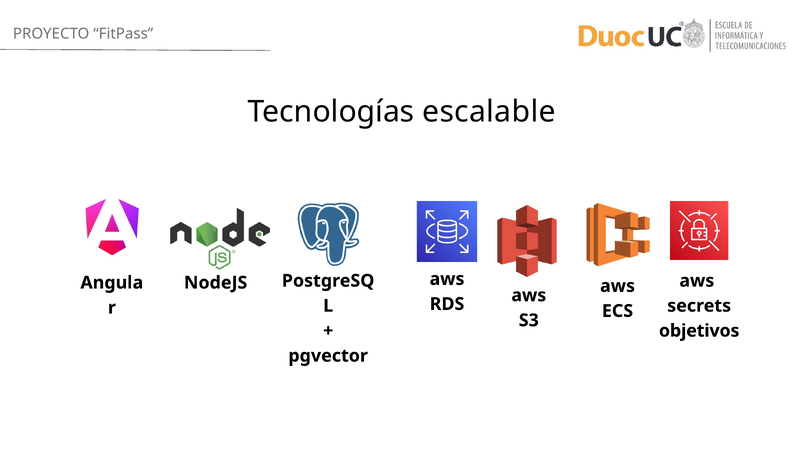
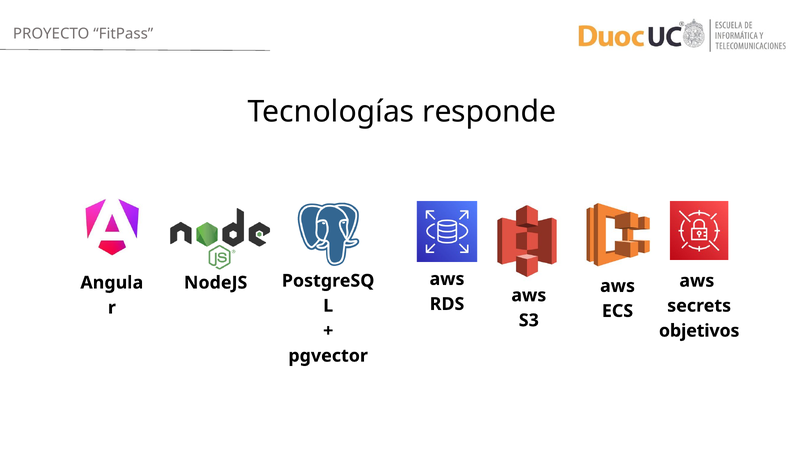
escalable: escalable -> responde
